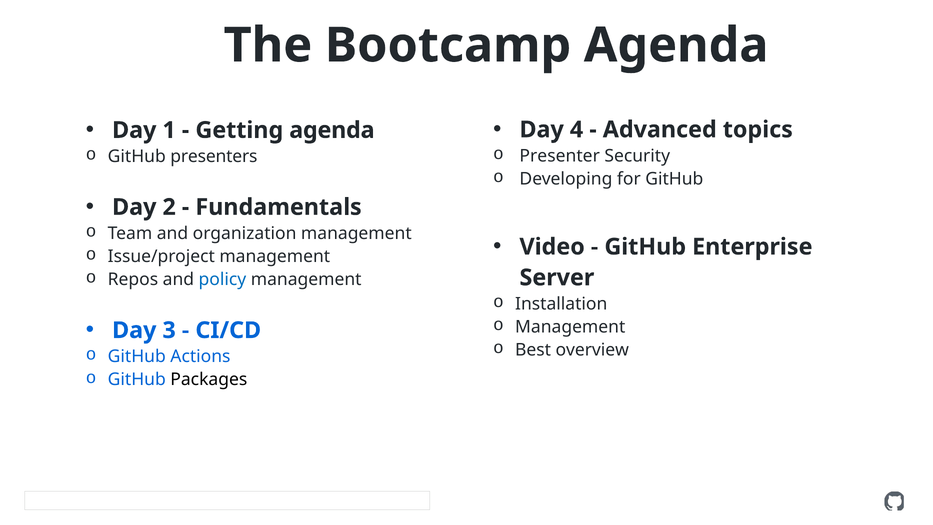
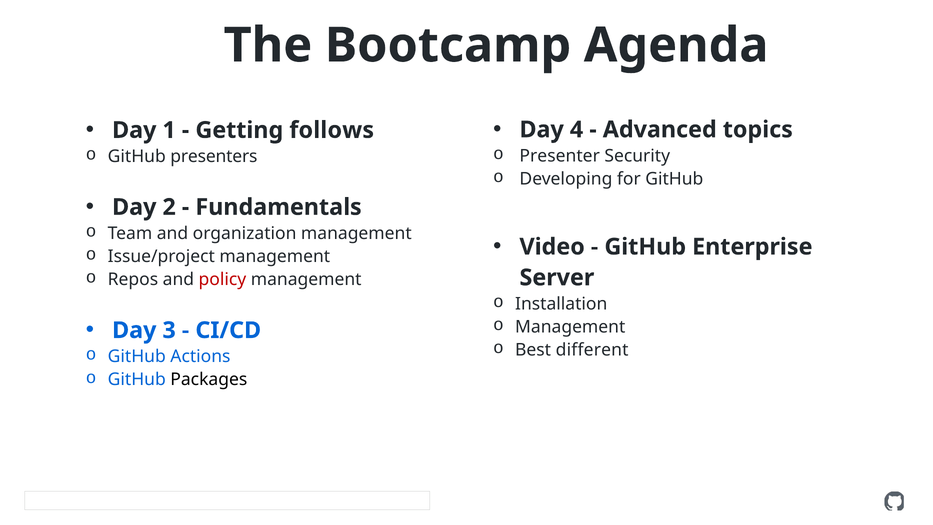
Getting agenda: agenda -> follows
policy colour: blue -> red
overview: overview -> different
